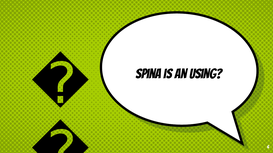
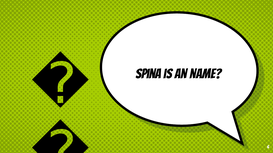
using: using -> name
